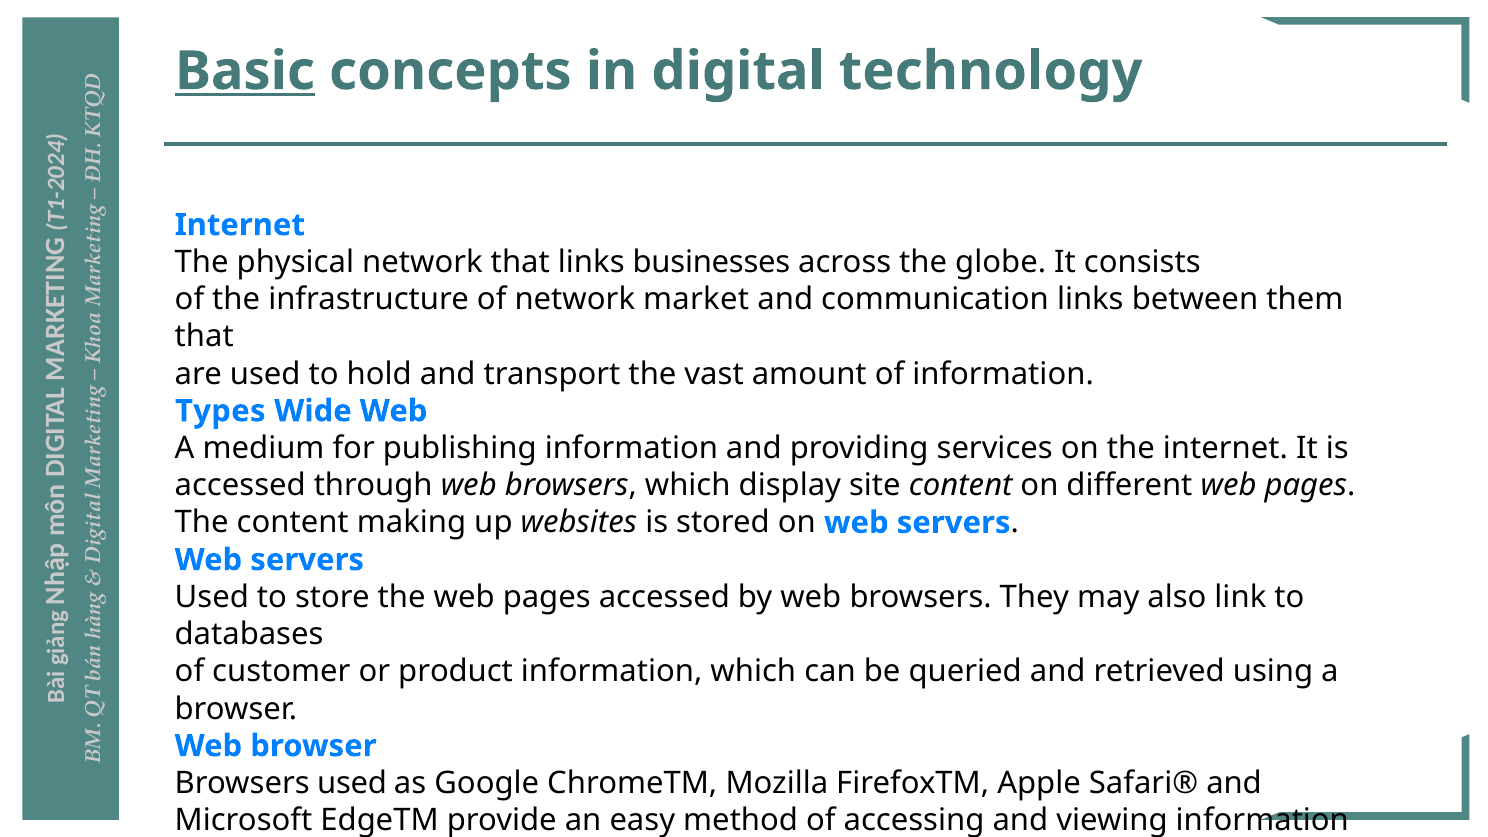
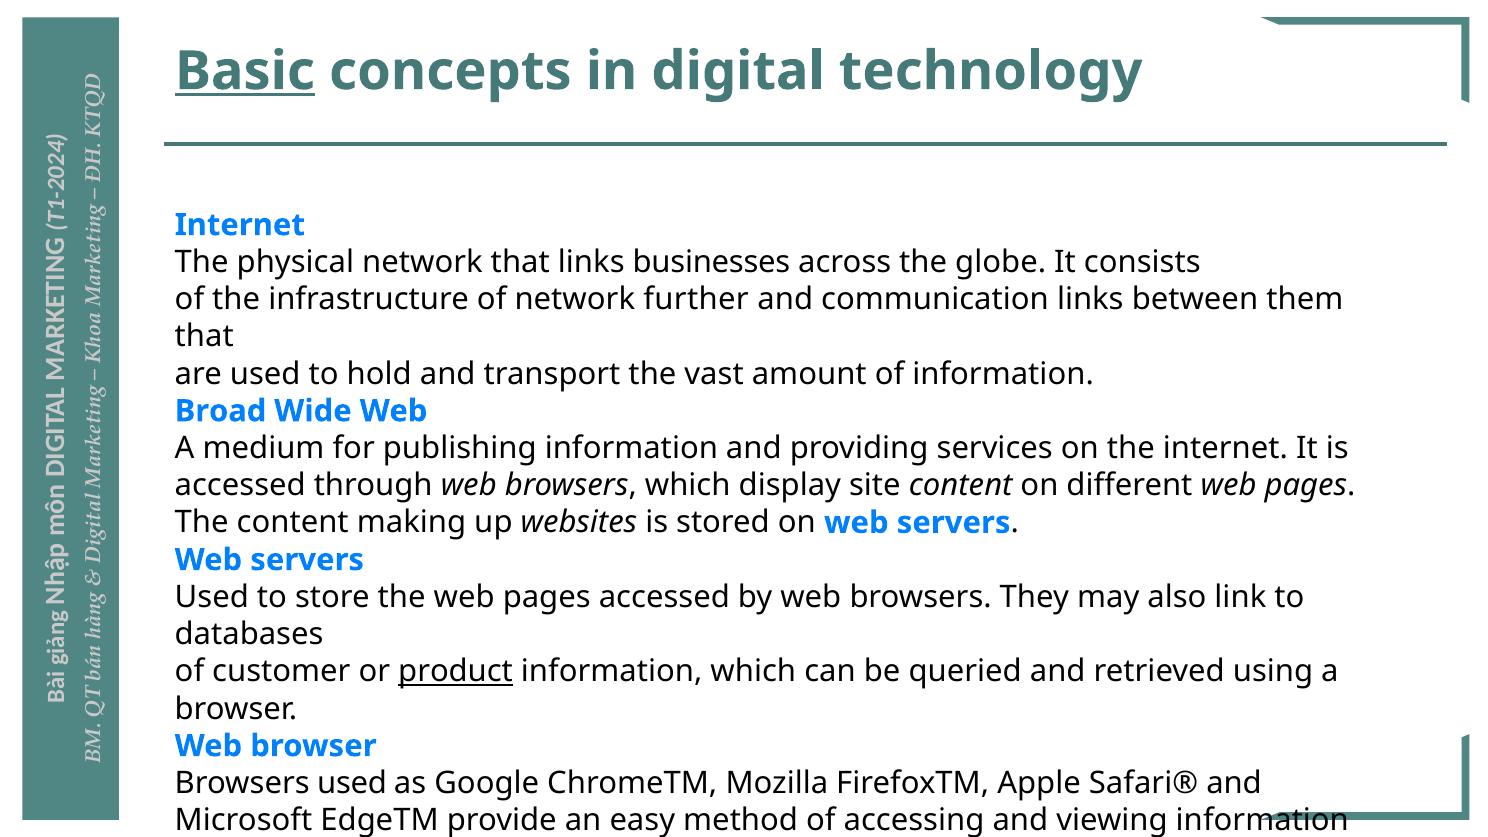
market: market -> further
Types: Types -> Broad
product underline: none -> present
